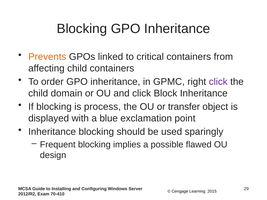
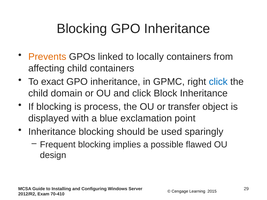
critical: critical -> locally
order: order -> exact
click at (218, 82) colour: purple -> blue
